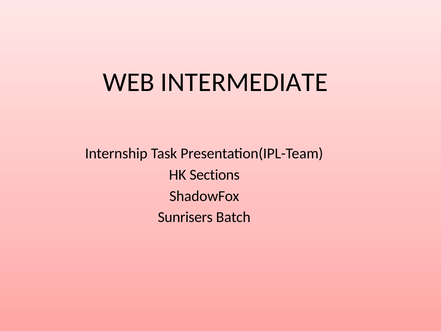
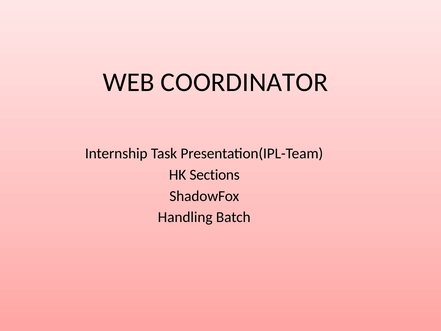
INTERMEDIATE: INTERMEDIATE -> COORDINATOR
Sunrisers: Sunrisers -> Handling
